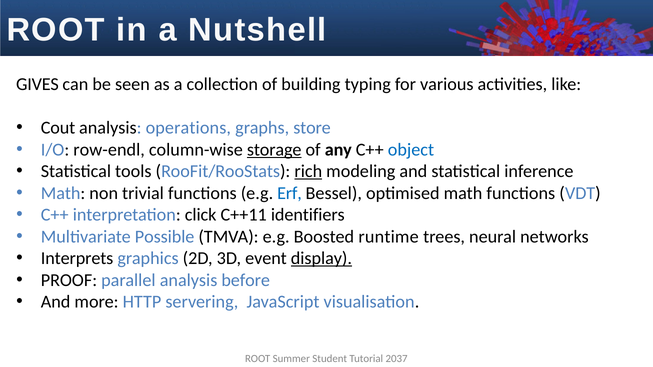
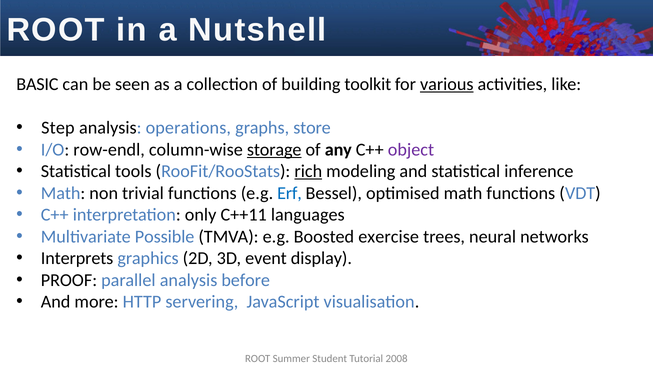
GIVES: GIVES -> BASIC
typing: typing -> toolkit
various underline: none -> present
Cout: Cout -> Step
object colour: blue -> purple
click: click -> only
identifiers: identifiers -> languages
runtime: runtime -> exercise
display underline: present -> none
2037: 2037 -> 2008
